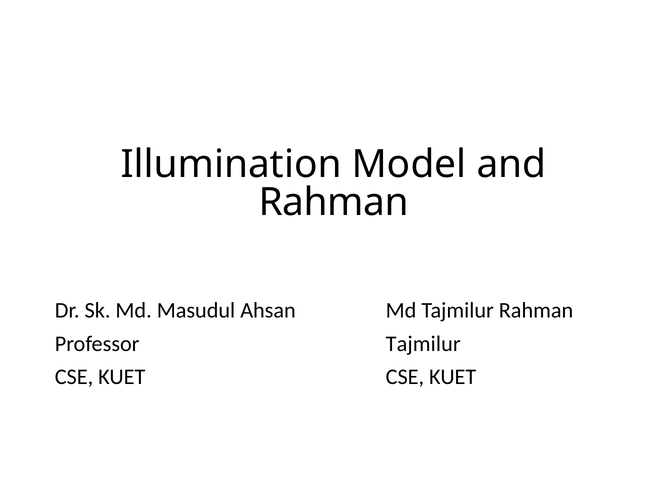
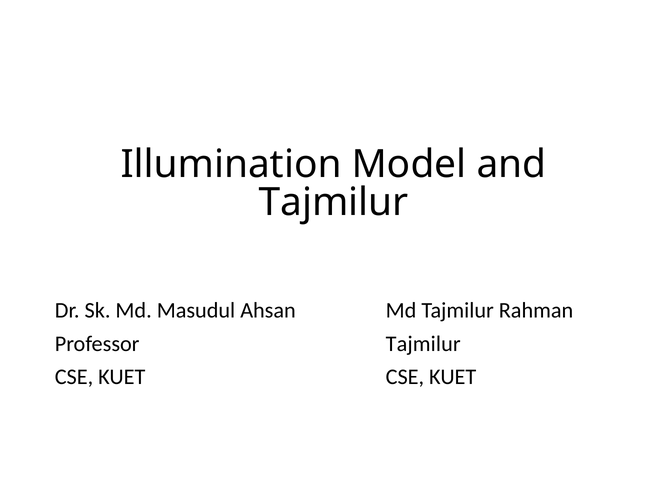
Rahman at (334, 202): Rahman -> Tajmilur
